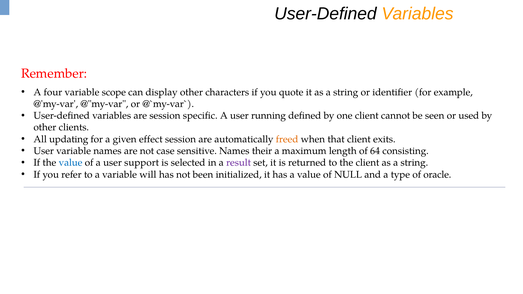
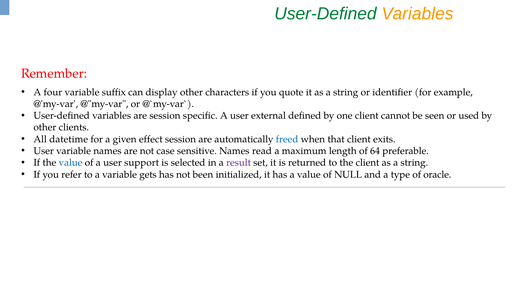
User-Defined at (325, 14) colour: black -> green
scope: scope -> suffix
running: running -> external
updating: updating -> datetime
freed colour: orange -> blue
their: their -> read
consisting: consisting -> preferable
will: will -> gets
